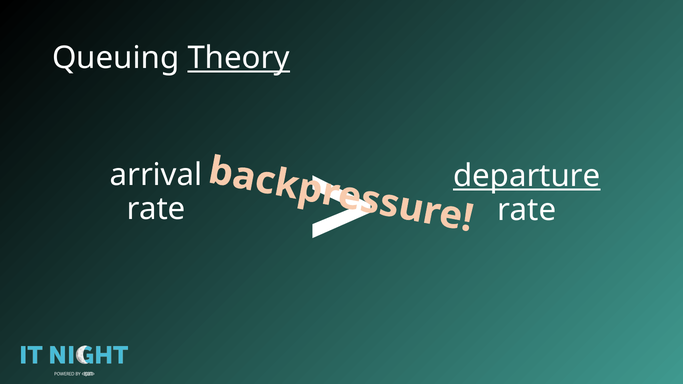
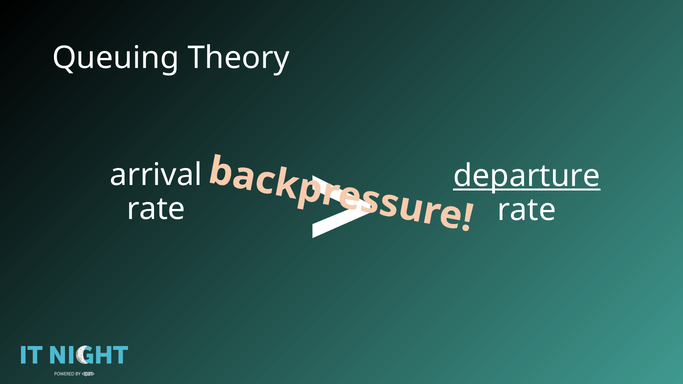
Theory underline: present -> none
